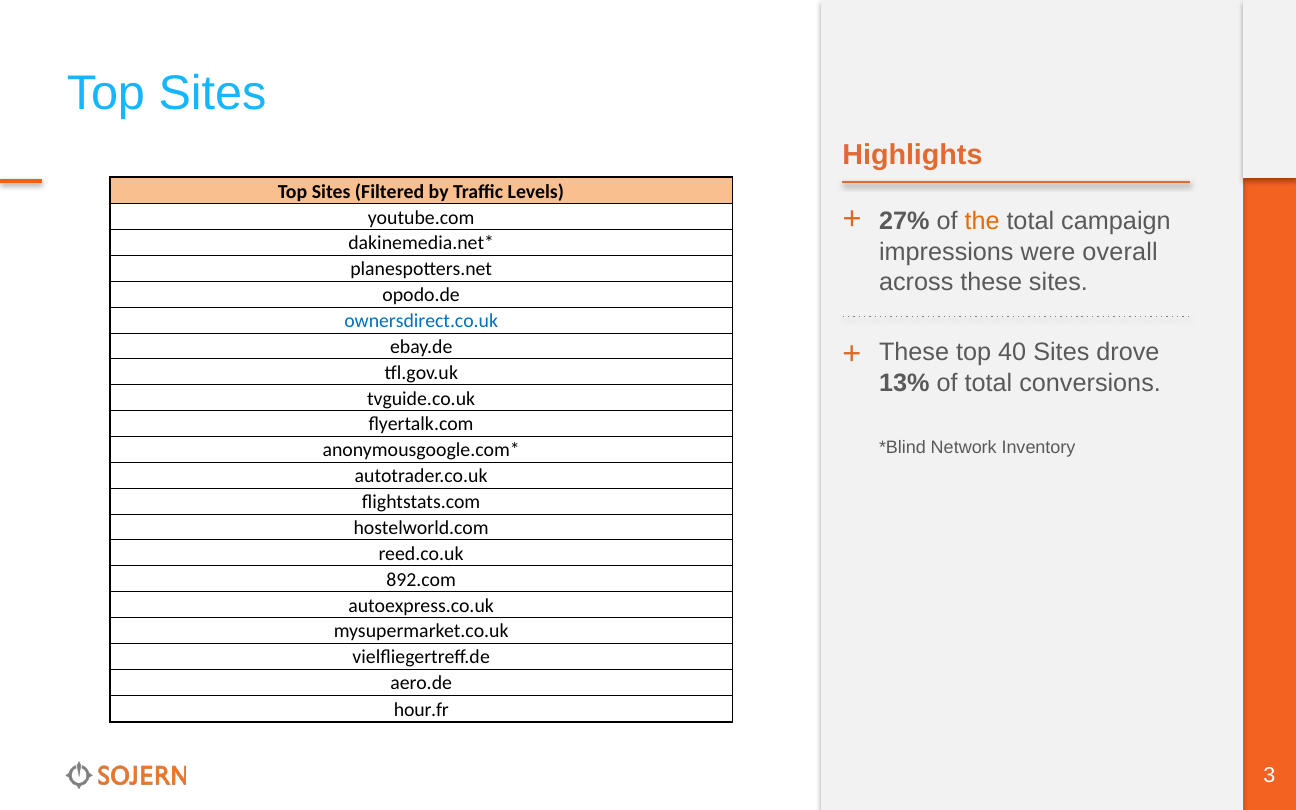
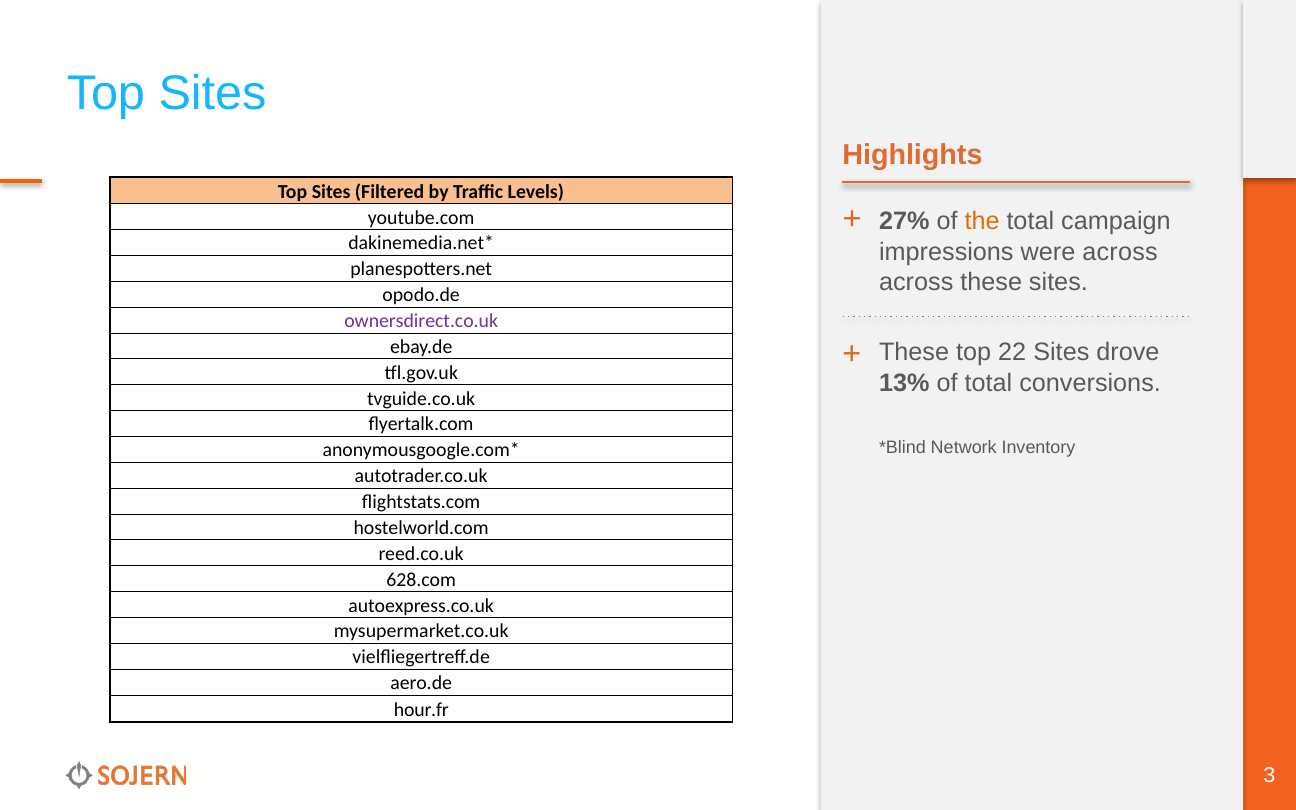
were overall: overall -> across
ownersdirect.co.uk colour: blue -> purple
40: 40 -> 22
892.com: 892.com -> 628.com
